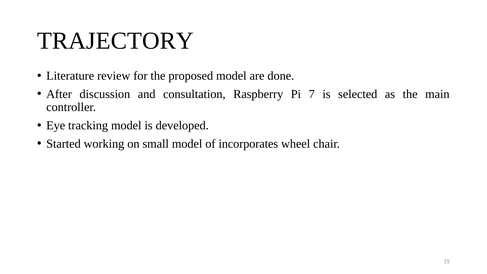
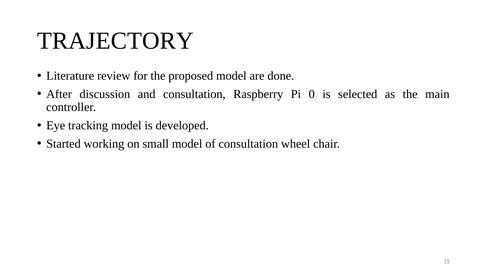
7: 7 -> 0
of incorporates: incorporates -> consultation
